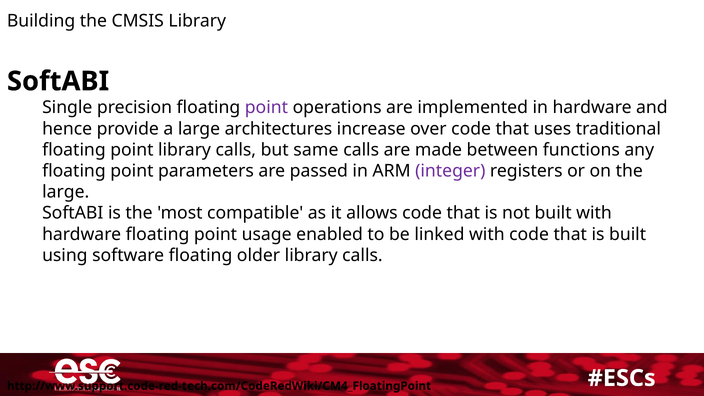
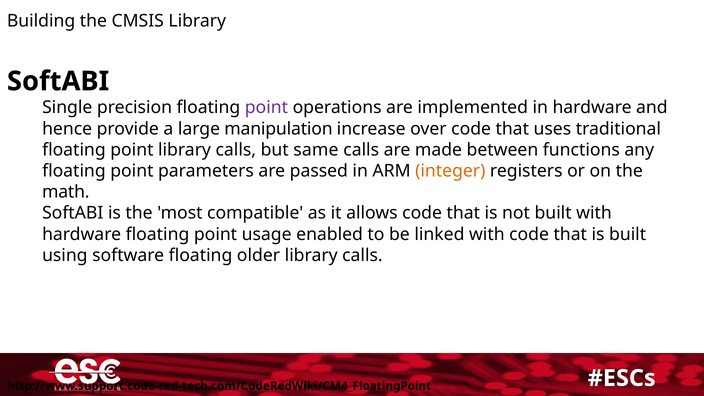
architectures: architectures -> manipulation
integer colour: purple -> orange
large at (66, 192): large -> math
